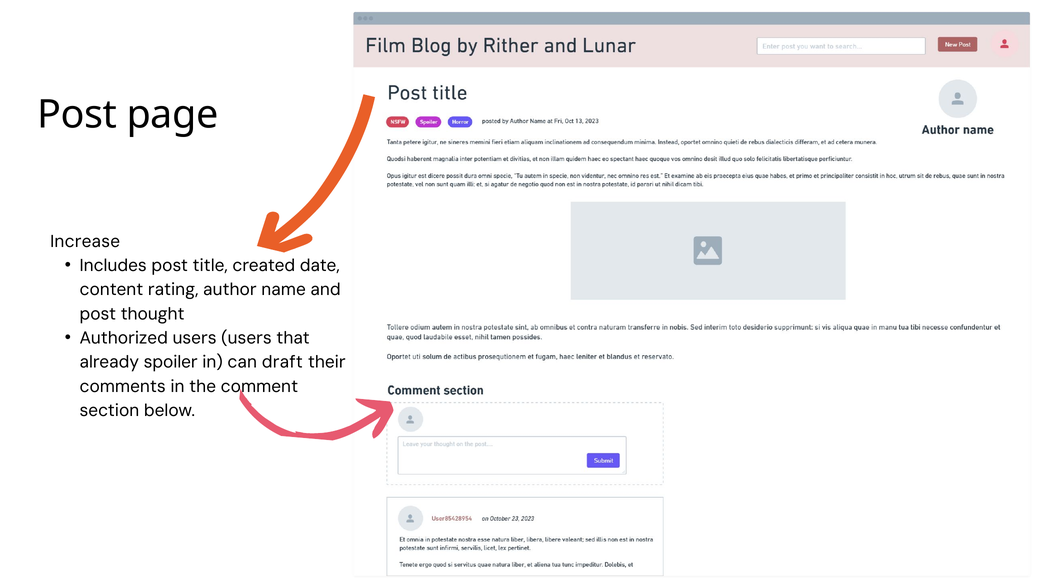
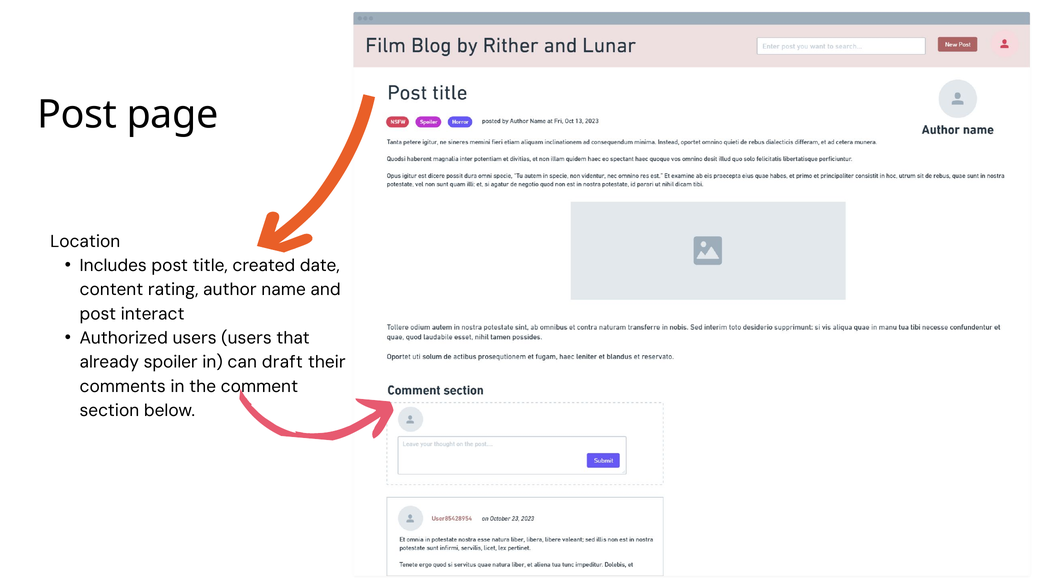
Increase: Increase -> Location
thought: thought -> interact
